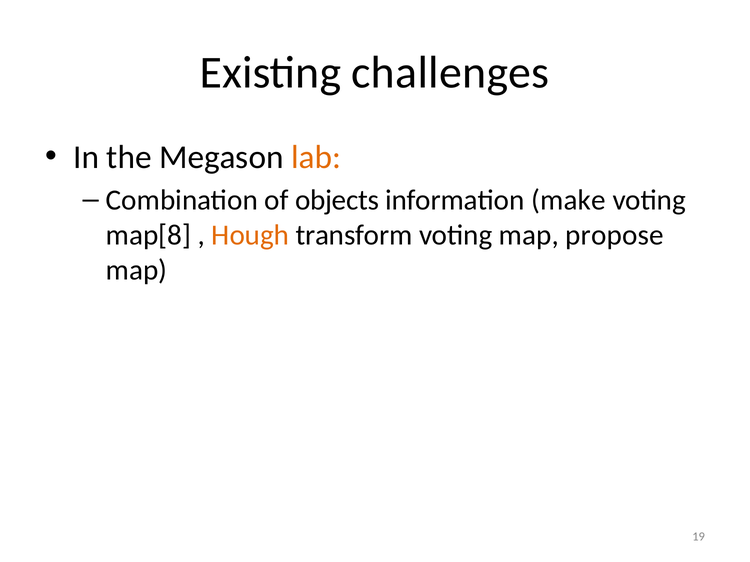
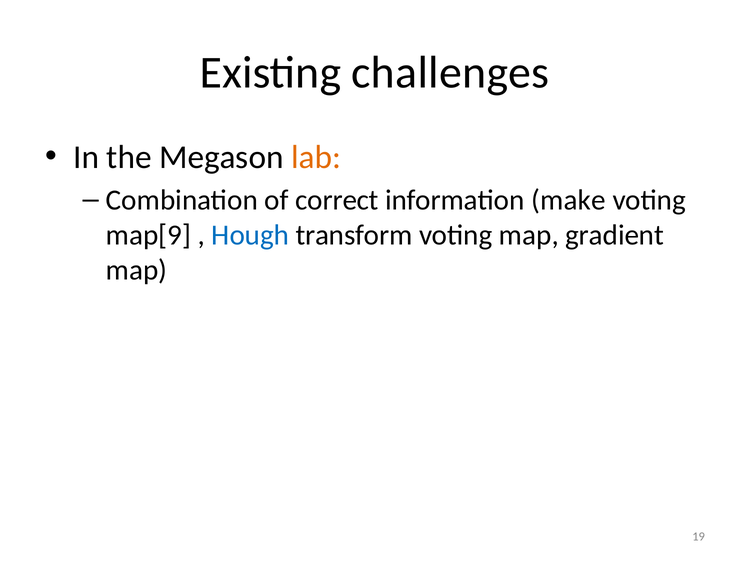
objects: objects -> correct
map[8: map[8 -> map[9
Hough colour: orange -> blue
propose: propose -> gradient
